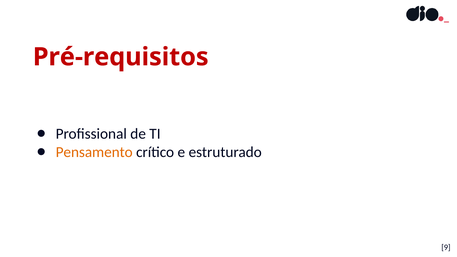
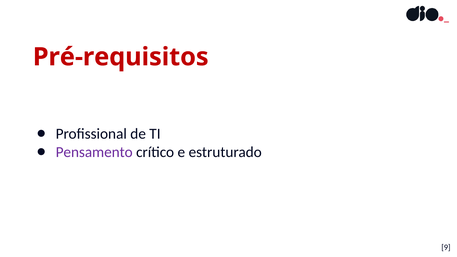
Pensamento colour: orange -> purple
